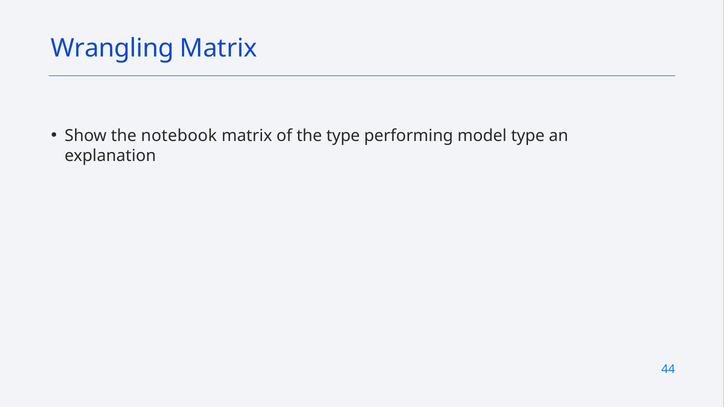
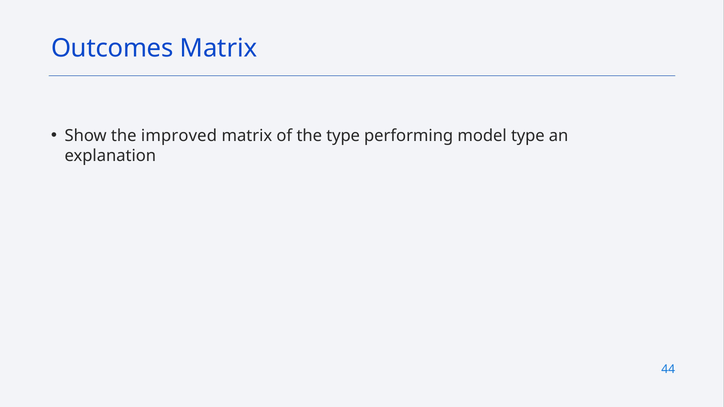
Wrangling: Wrangling -> Outcomes
notebook: notebook -> improved
